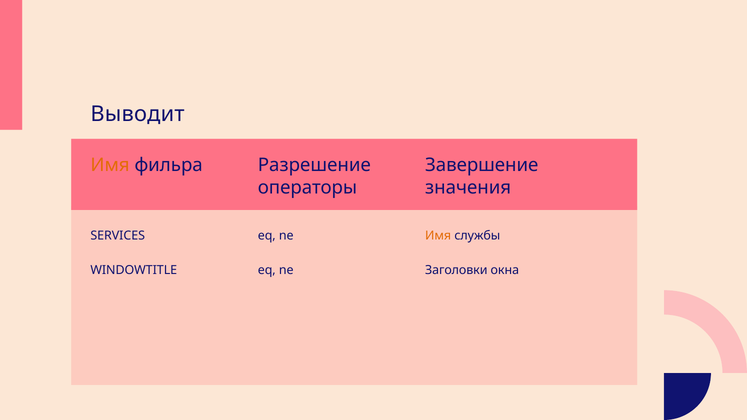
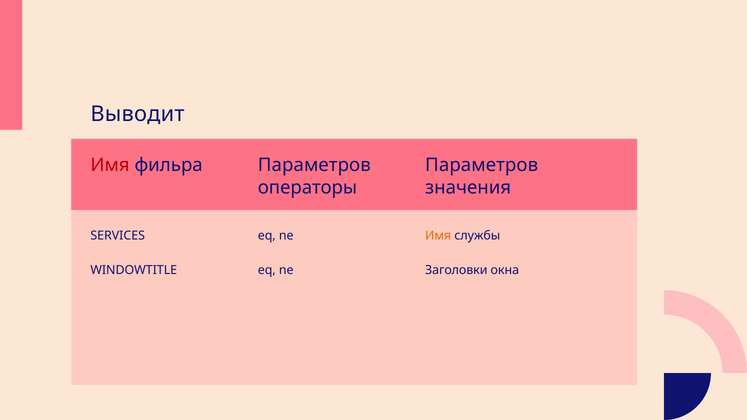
Имя at (110, 165) colour: orange -> red
Разрешение at (314, 165): Разрешение -> Параметров
Завершение at (482, 165): Завершение -> Параметров
